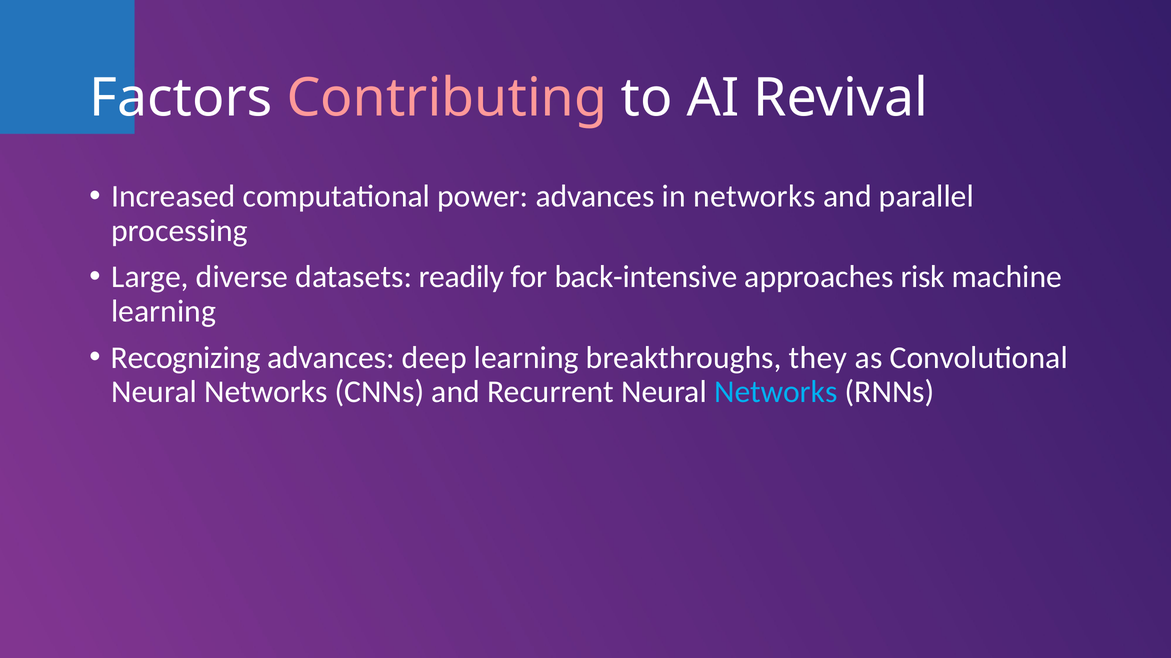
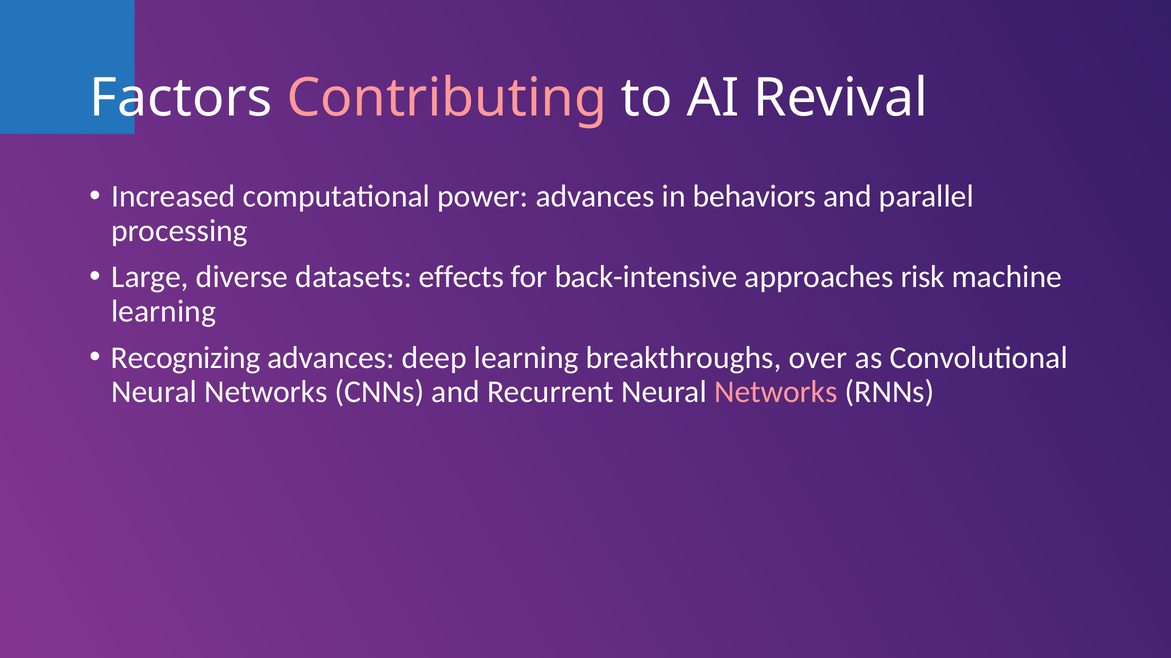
in networks: networks -> behaviors
readily: readily -> effects
they: they -> over
Networks at (776, 392) colour: light blue -> pink
